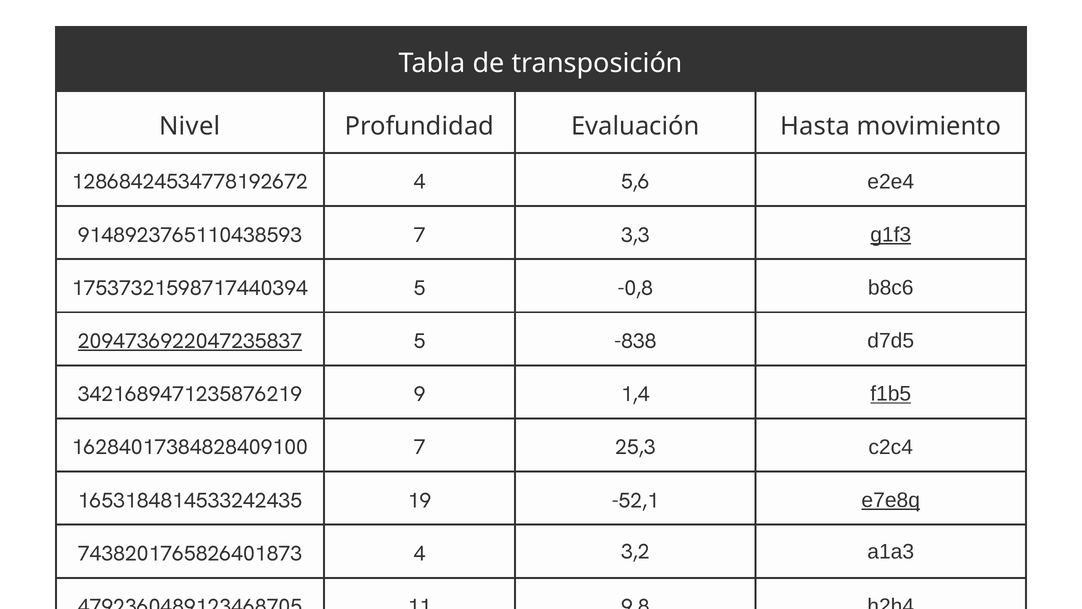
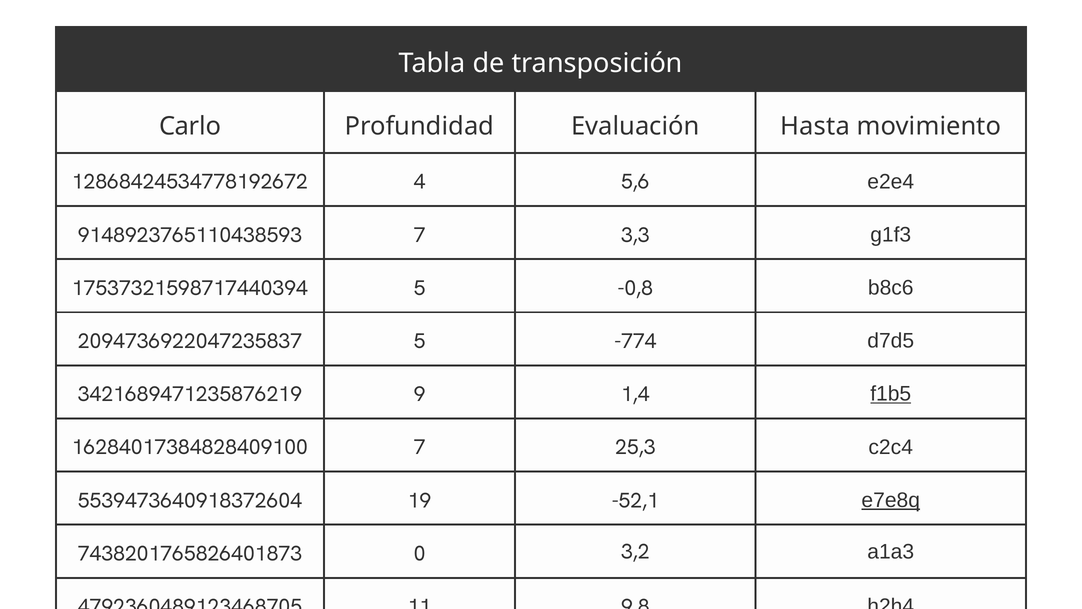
Nivel: Nivel -> Carlo
g1f3 underline: present -> none
2094736922047235837 underline: present -> none
-838: -838 -> -774
1653184814533242435: 1653184814533242435 -> 5539473640918372604
7438201765826401873 4: 4 -> 0
